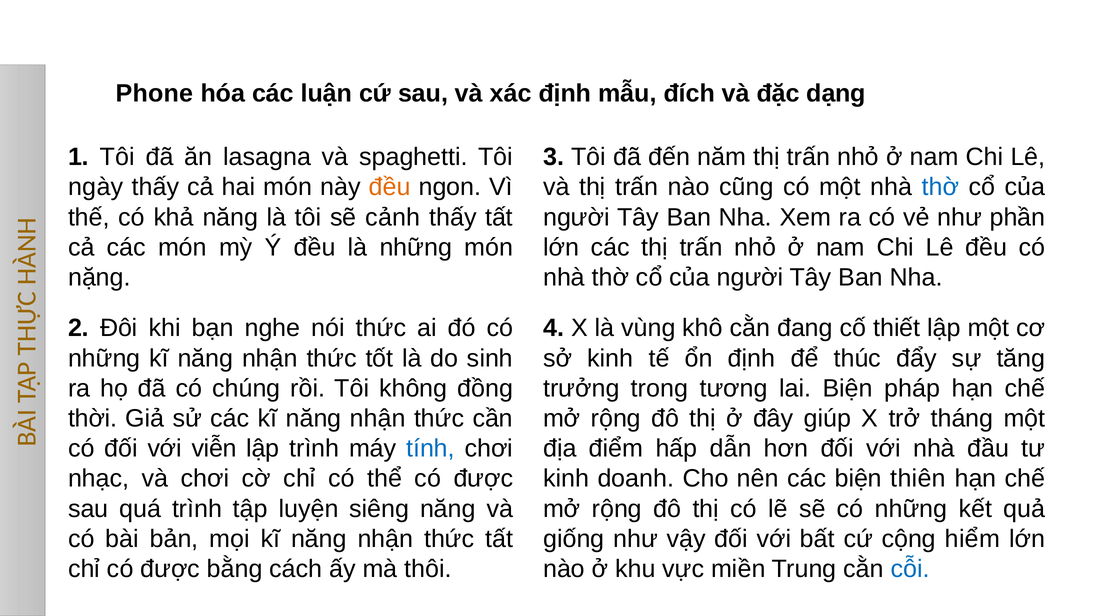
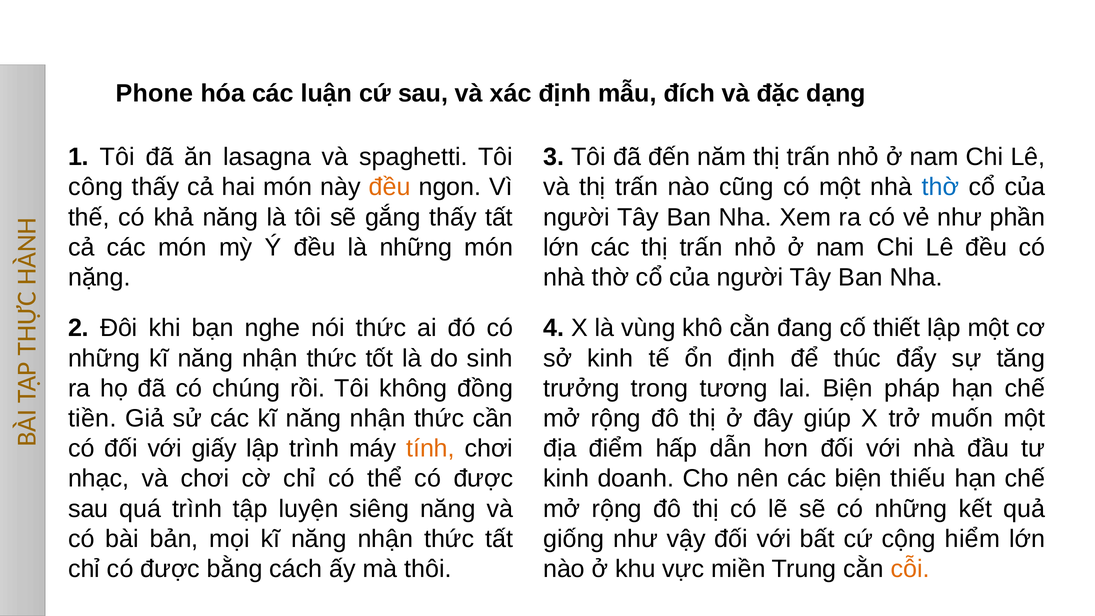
ngày: ngày -> công
cảnh: cảnh -> gắng
thời: thời -> tiền
tháng: tháng -> muốn
viễn: viễn -> giấy
tính colour: blue -> orange
thiên: thiên -> thiếu
cỗi colour: blue -> orange
